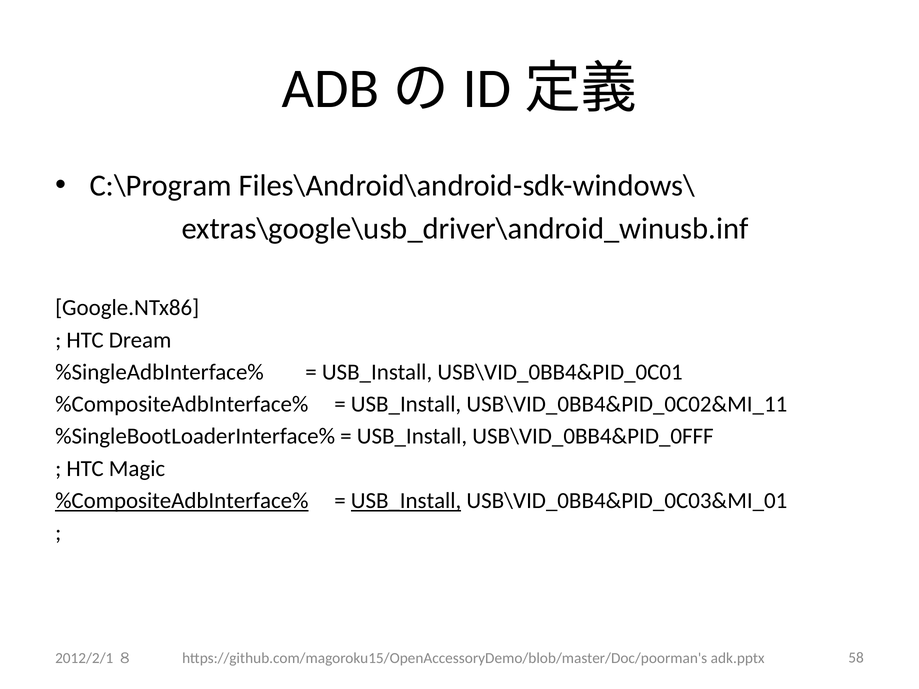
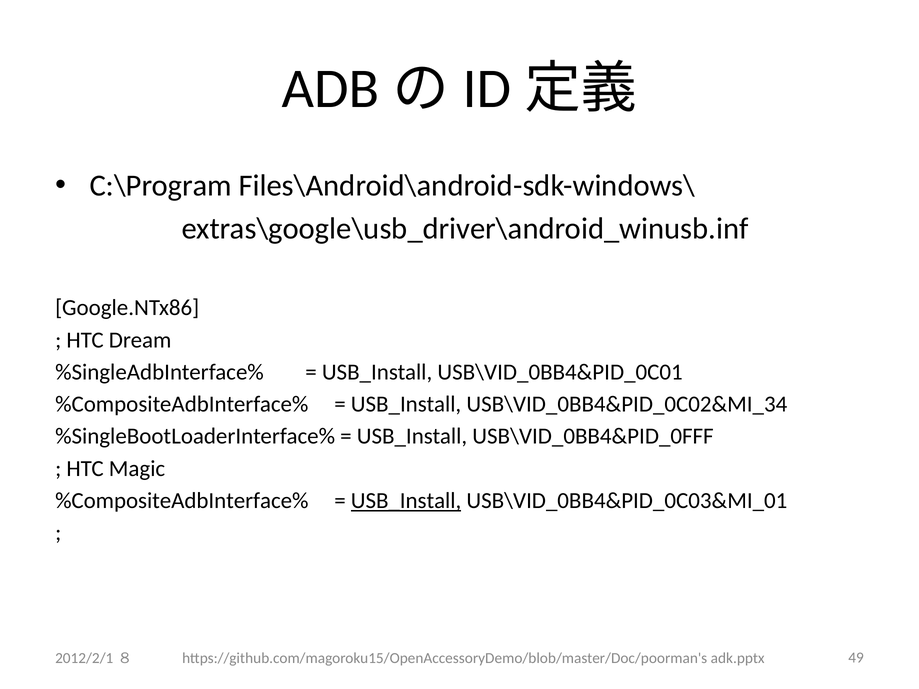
USB\VID_0BB4&PID_0C02&MI_11: USB\VID_0BB4&PID_0C02&MI_11 -> USB\VID_0BB4&PID_0C02&MI_34
%CompositeAdbInterface% at (182, 501) underline: present -> none
58: 58 -> 49
